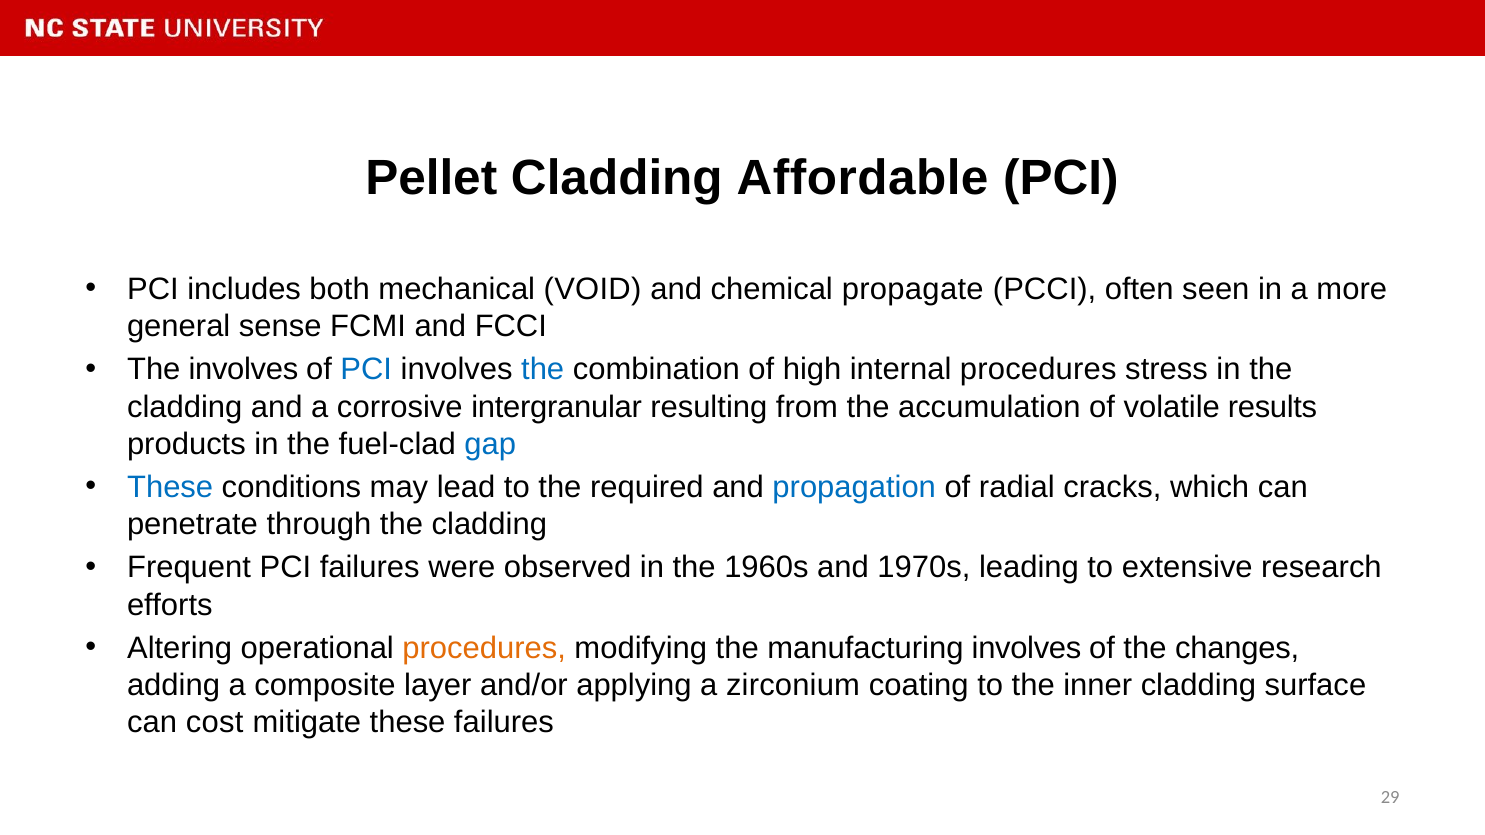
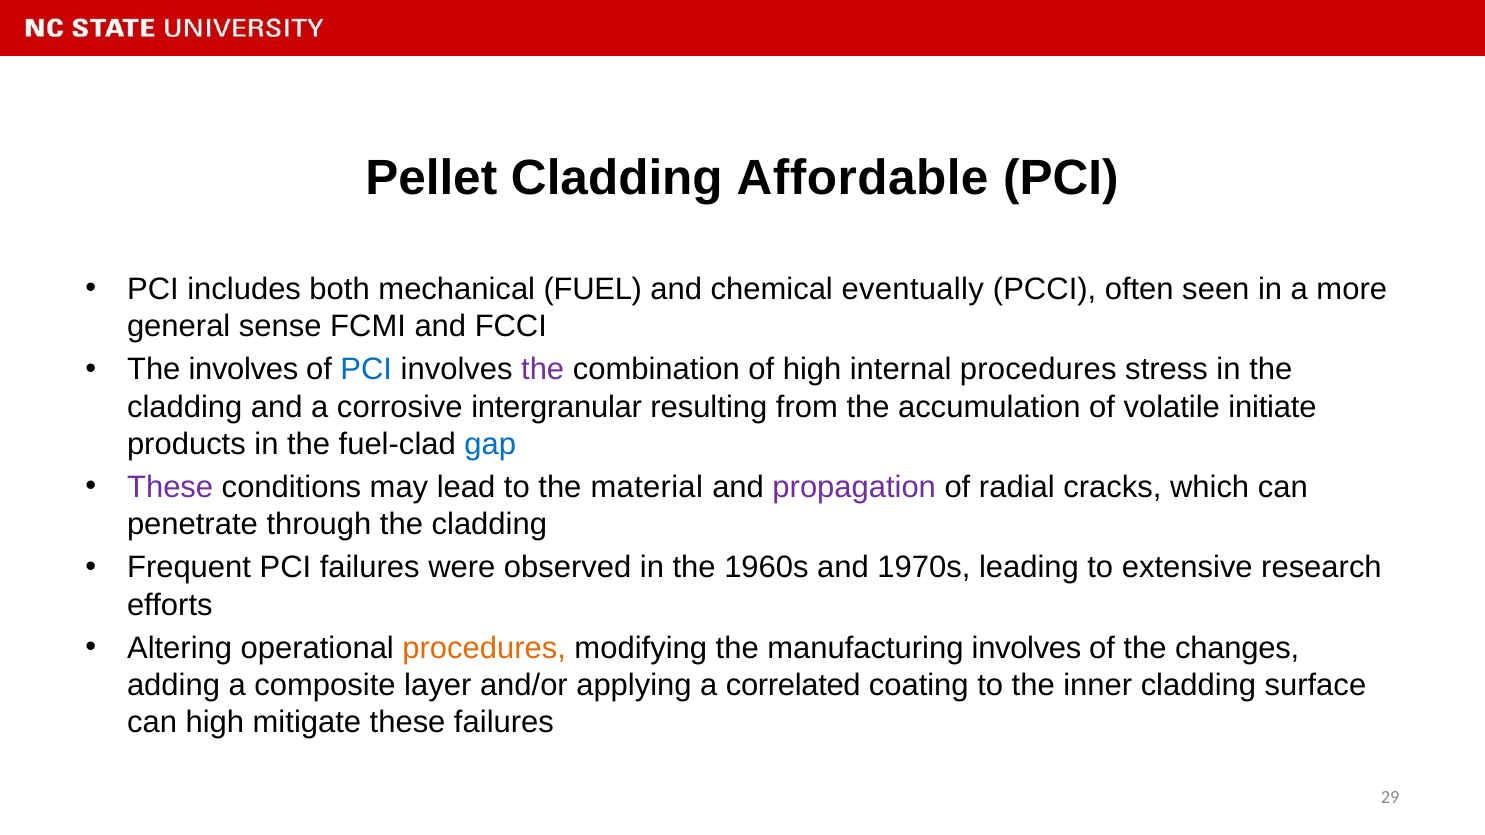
VOID: VOID -> FUEL
propagate: propagate -> eventually
the at (543, 370) colour: blue -> purple
results: results -> initiate
These at (170, 488) colour: blue -> purple
required: required -> material
propagation colour: blue -> purple
zirconium: zirconium -> correlated
can cost: cost -> high
